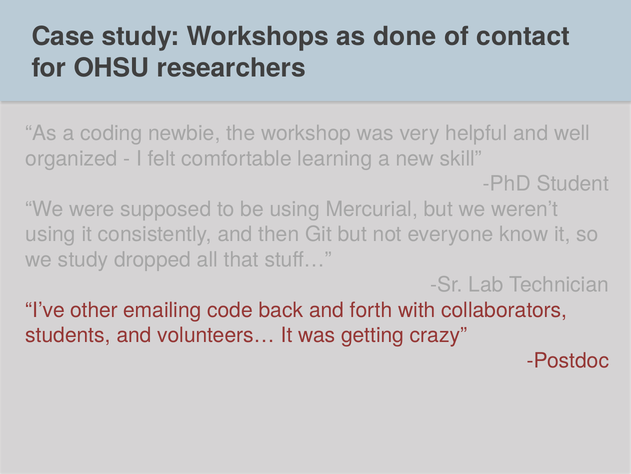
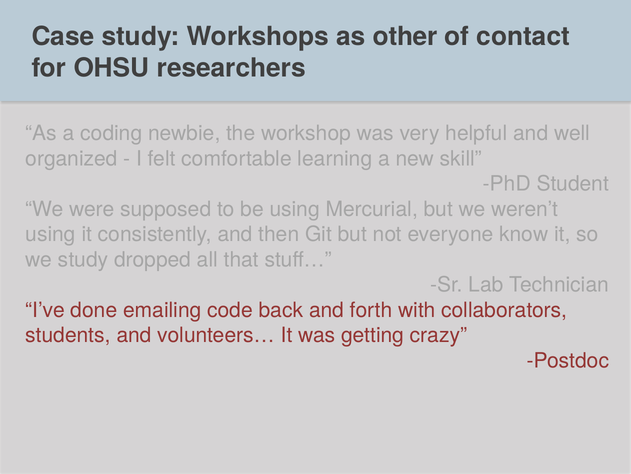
done: done -> other
other: other -> done
